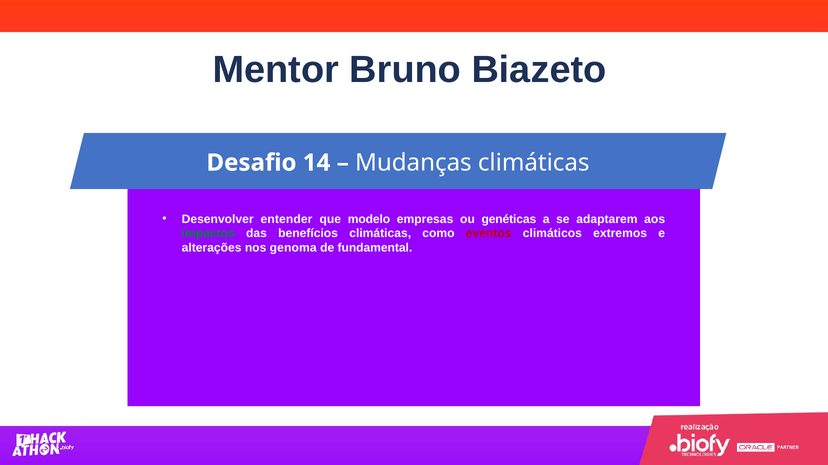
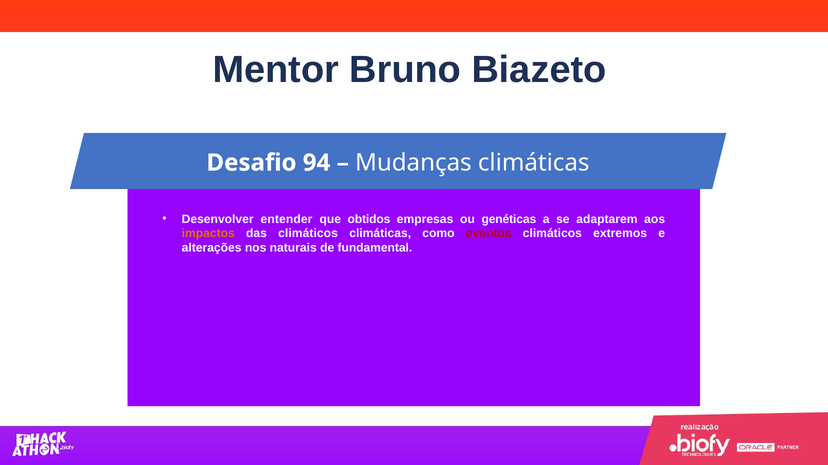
14: 14 -> 94
modelo: modelo -> obtidos
impactos colour: green -> orange
das benefícios: benefícios -> climáticos
genoma: genoma -> naturais
